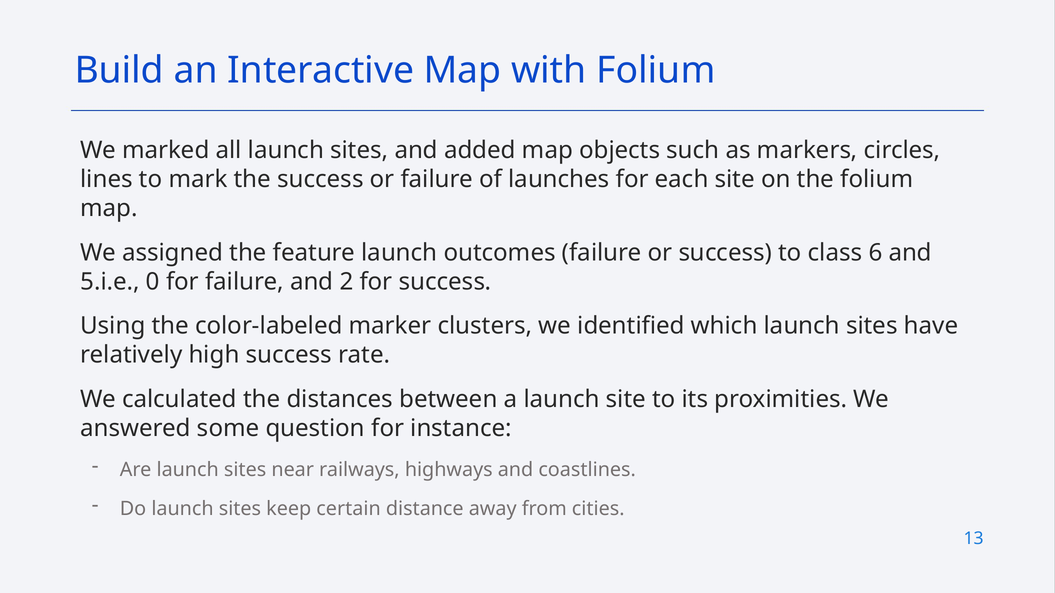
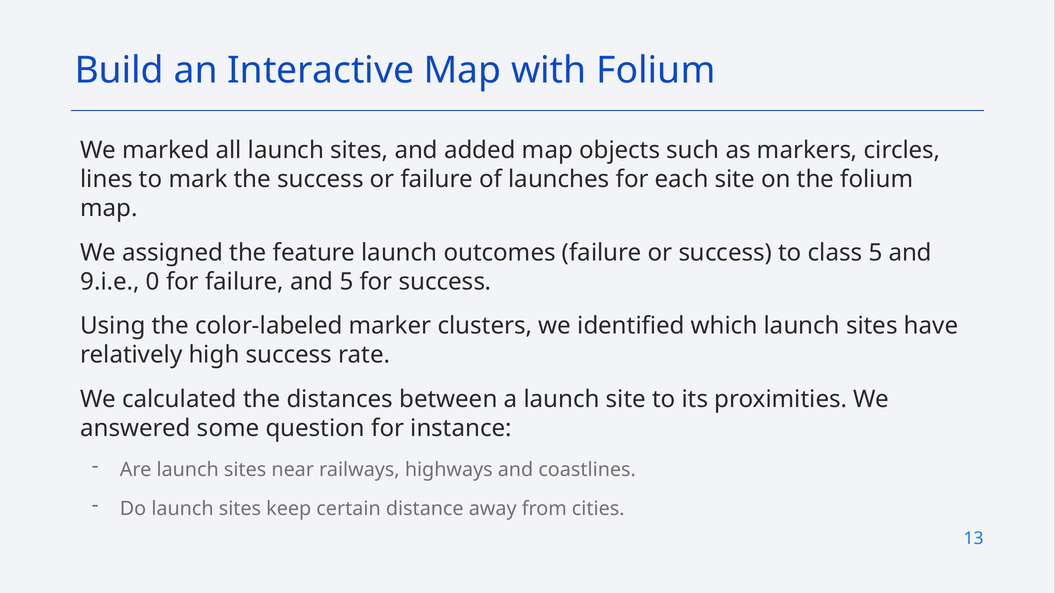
class 6: 6 -> 5
5.i.e: 5.i.e -> 9.i.e
and 2: 2 -> 5
